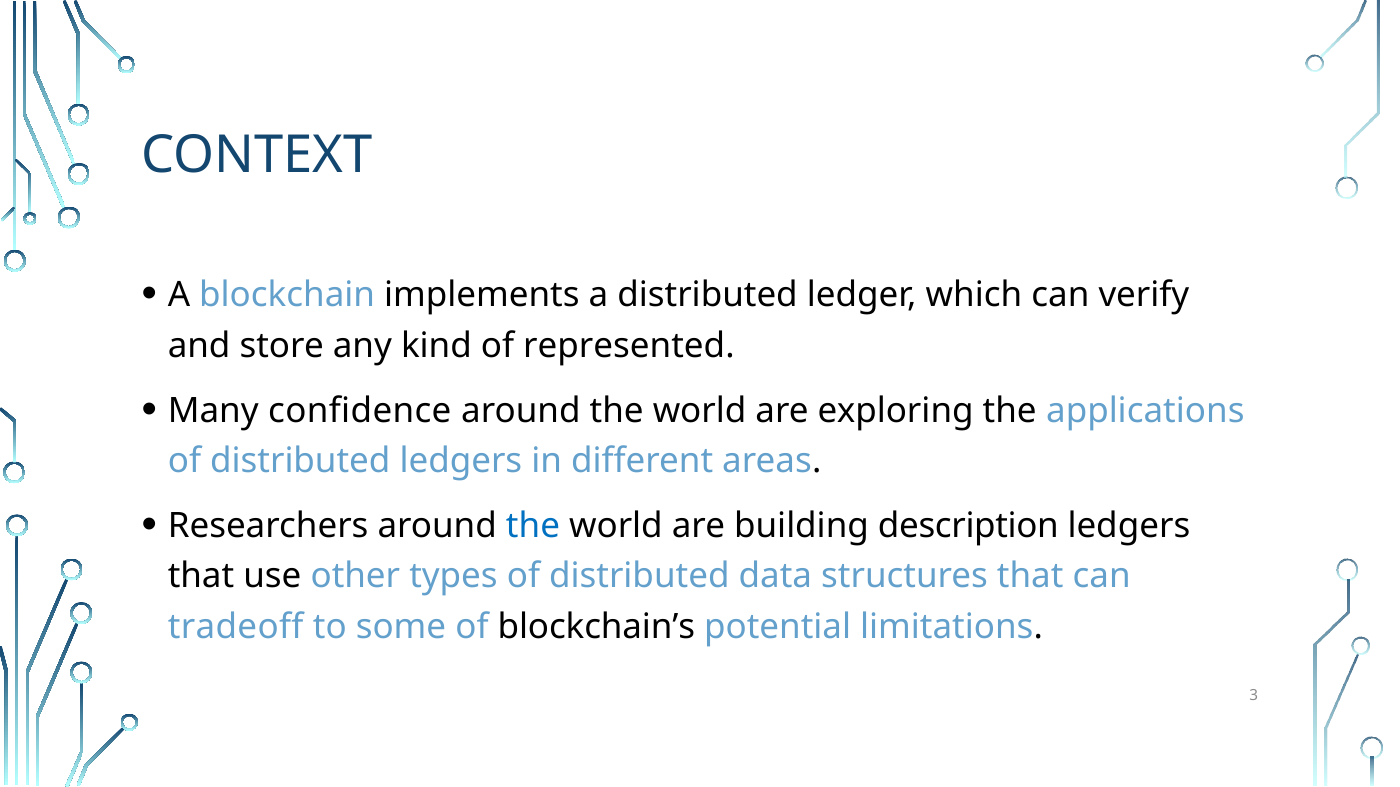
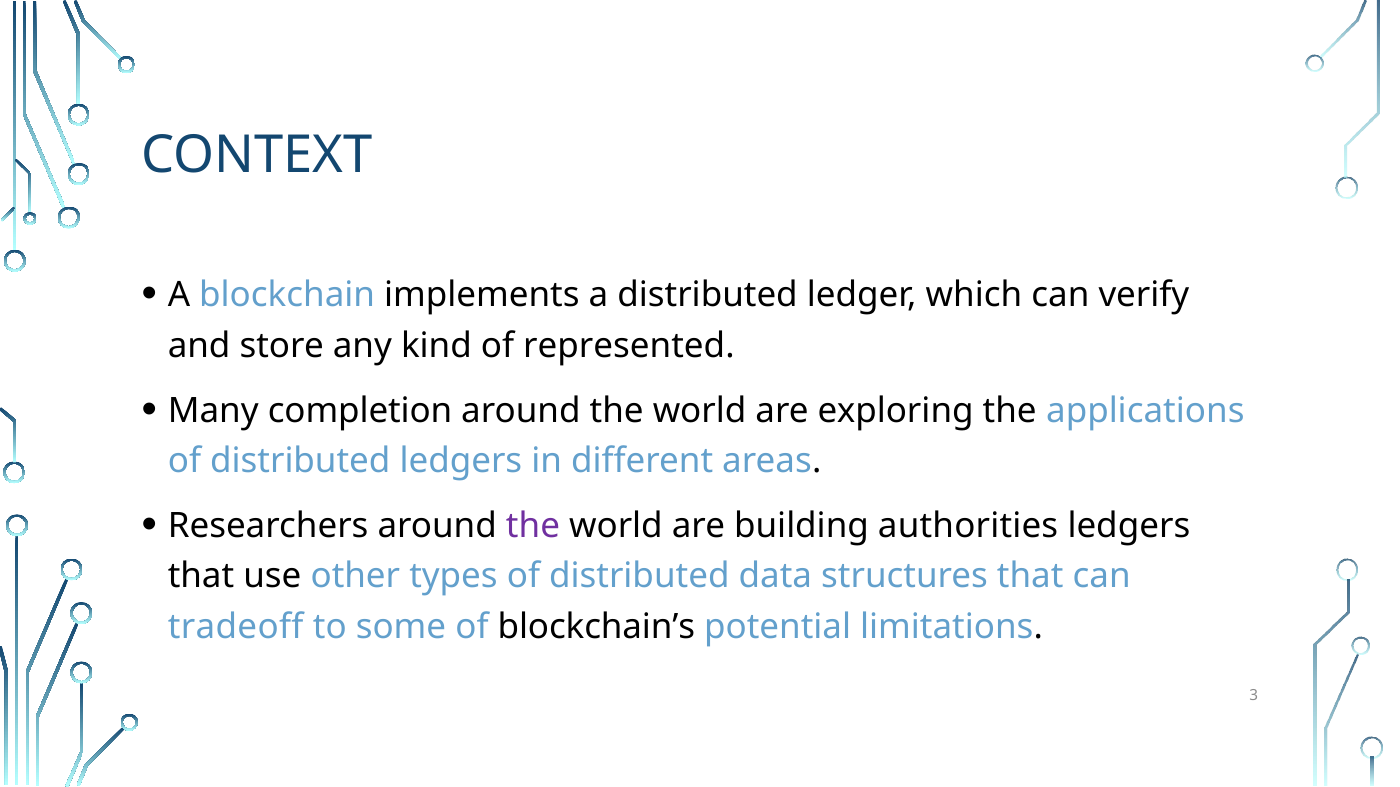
confidence: confidence -> completion
the at (533, 526) colour: blue -> purple
description: description -> authorities
